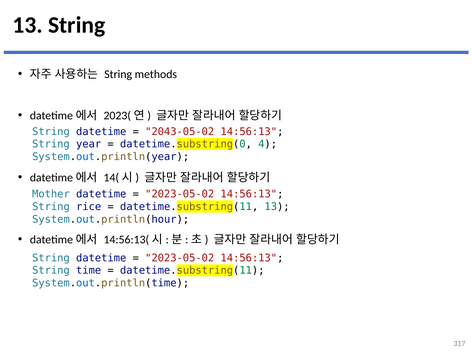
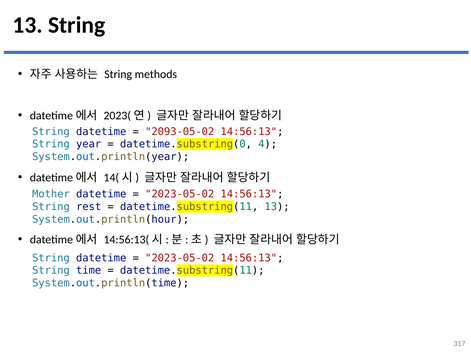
2043-05-02: 2043-05-02 -> 2093-05-02
rice: rice -> rest
